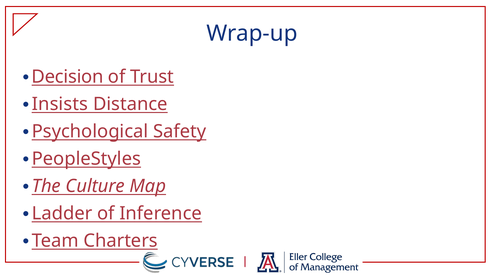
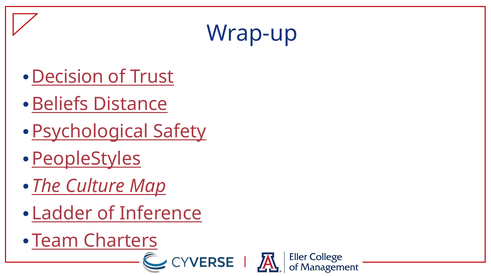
Insists: Insists -> Beliefs
